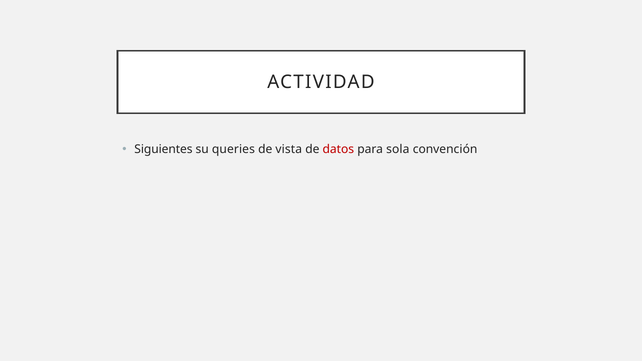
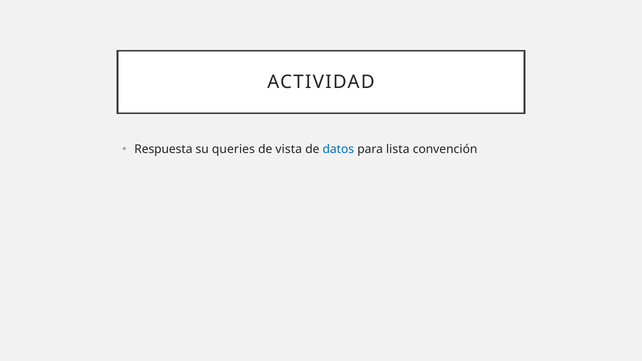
Siguientes: Siguientes -> Respuesta
datos colour: red -> blue
sola: sola -> lista
